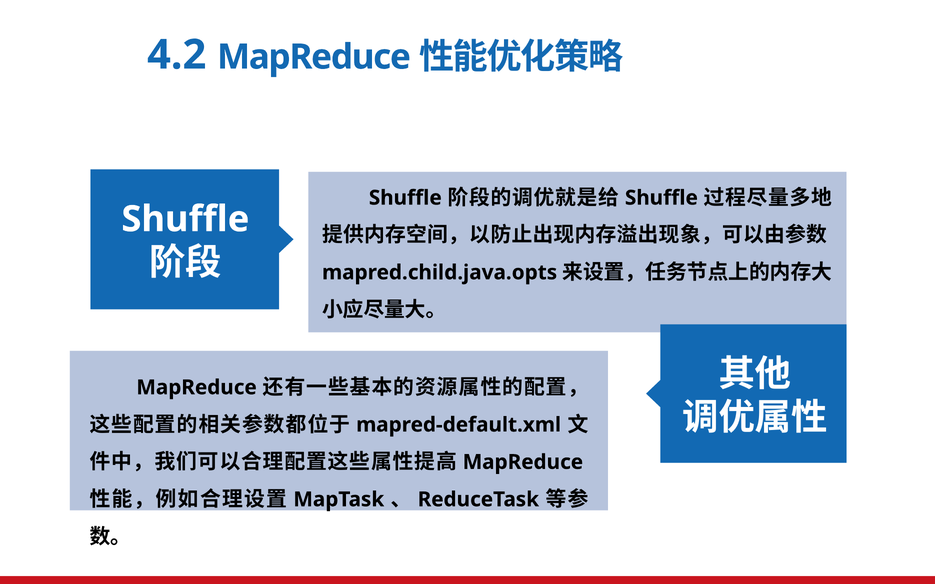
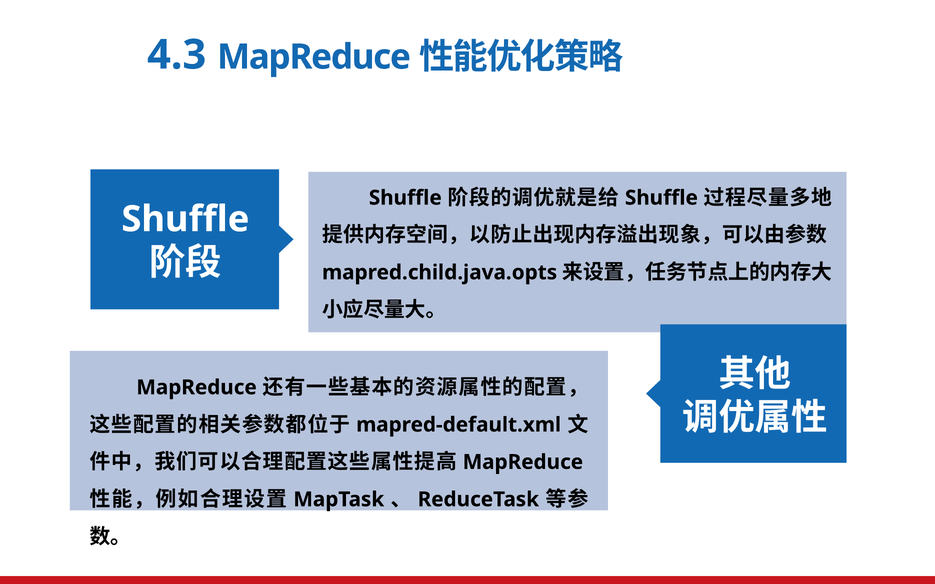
4.2: 4.2 -> 4.3
